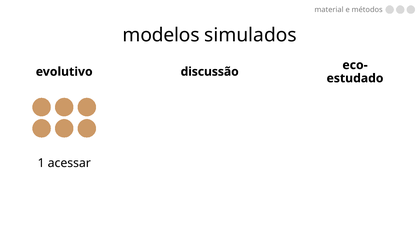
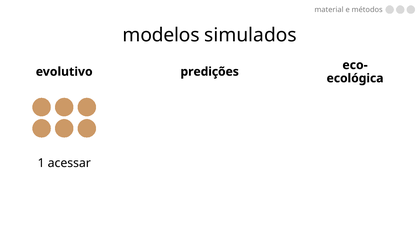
discussão: discussão -> predições
estudado: estudado -> ecológica
